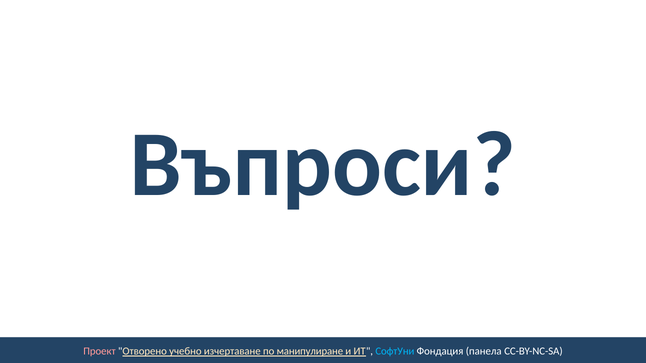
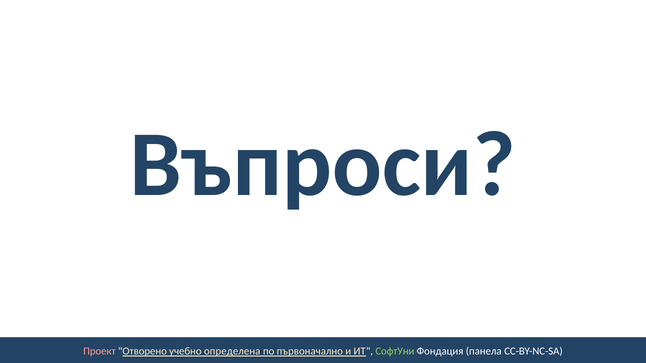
изчертаване: изчертаване -> определена
манипулиране: манипулиране -> първоначално
СофтУни colour: light blue -> light green
